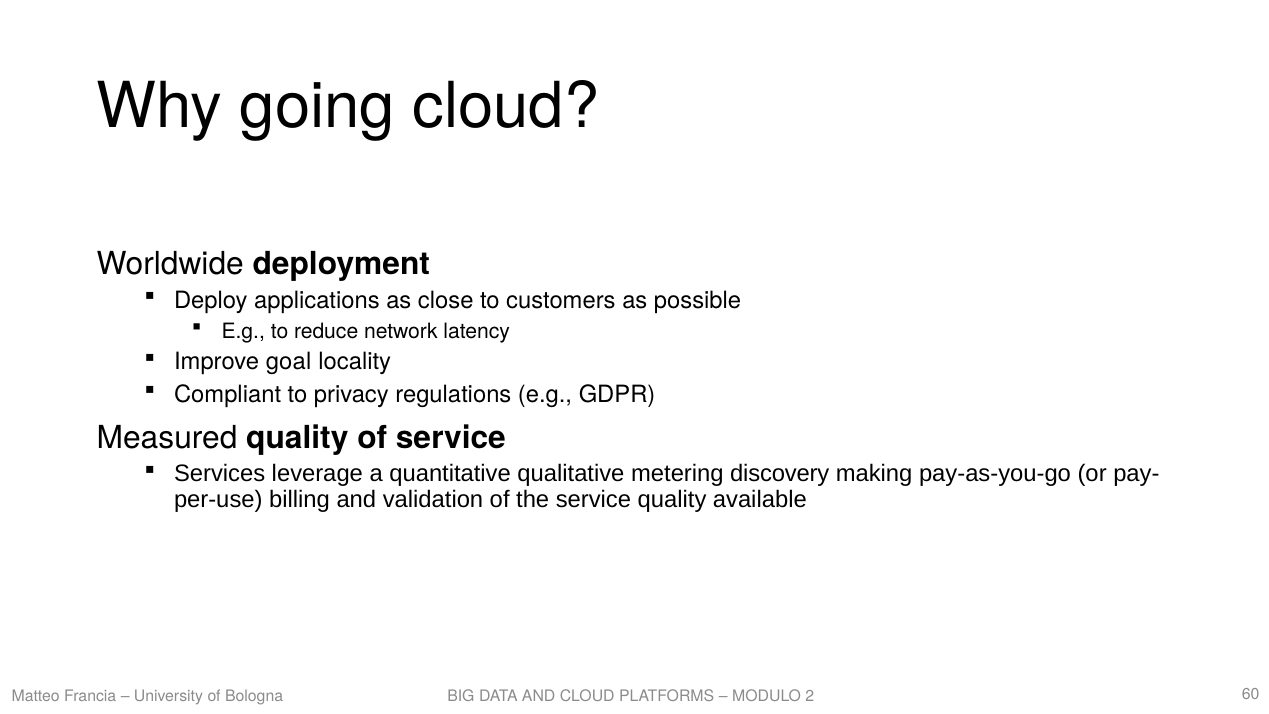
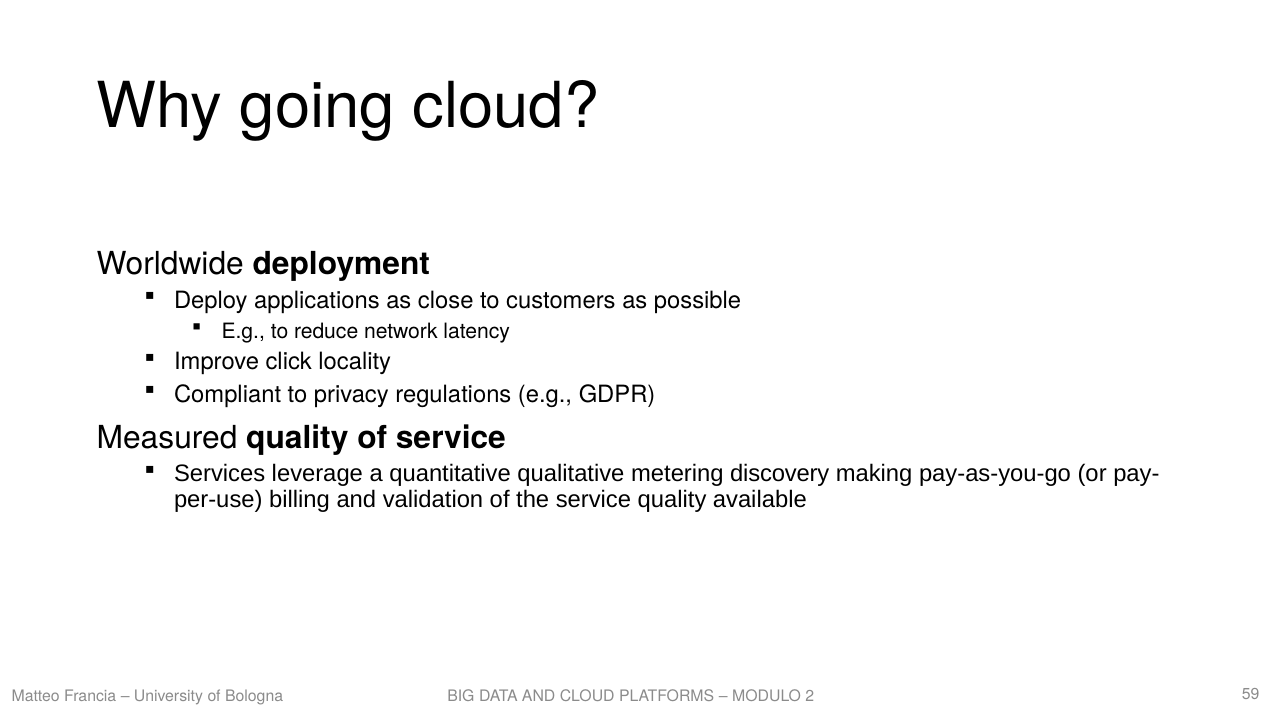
goal: goal -> click
60: 60 -> 59
